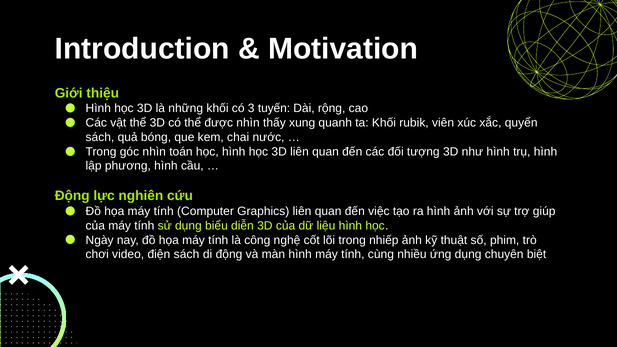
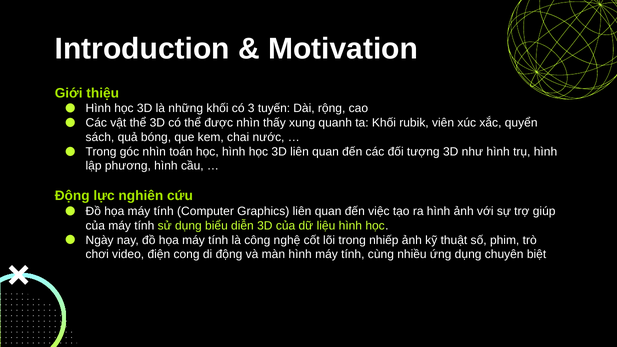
điện sách: sách -> cong
